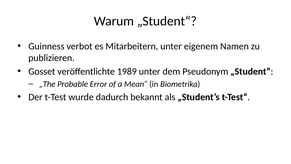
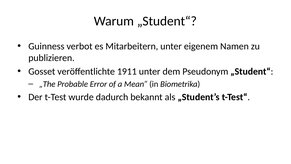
1989: 1989 -> 1911
